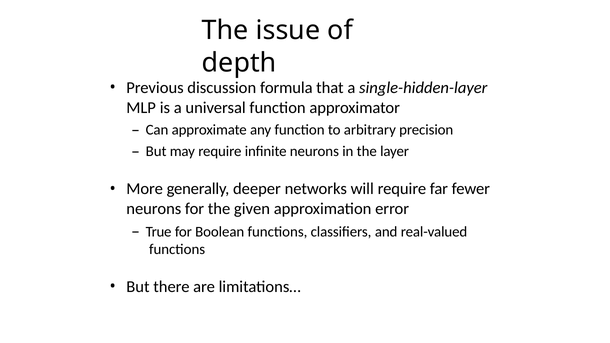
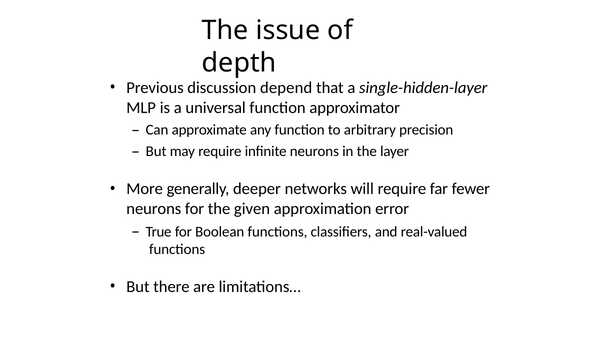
formula: formula -> depend
